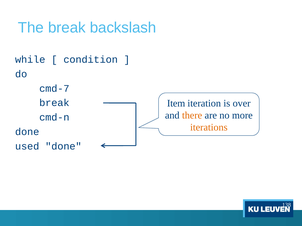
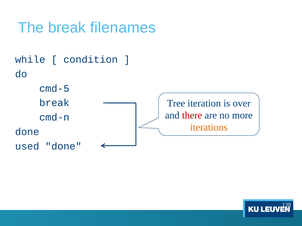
backslash: backslash -> filenames
cmd-7: cmd-7 -> cmd-5
Item: Item -> Tree
there colour: orange -> red
